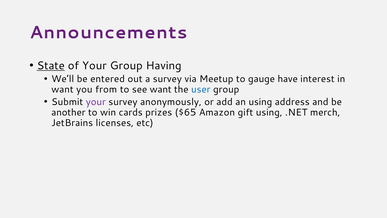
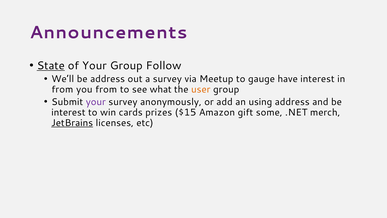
Having: Having -> Follow
be entered: entered -> address
want at (62, 89): want -> from
see want: want -> what
user colour: blue -> orange
another at (68, 112): another -> interest
$65: $65 -> $15
gift using: using -> some
JetBrains underline: none -> present
